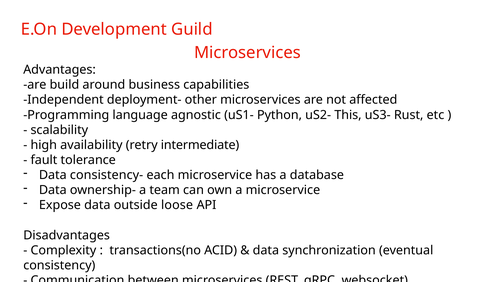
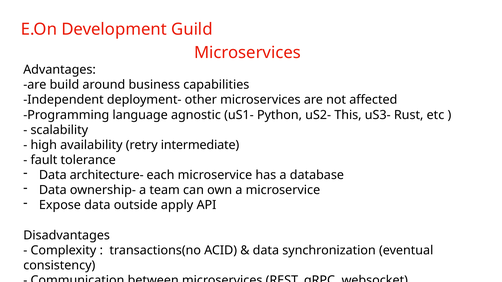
consistency-: consistency- -> architecture-
loose: loose -> apply
